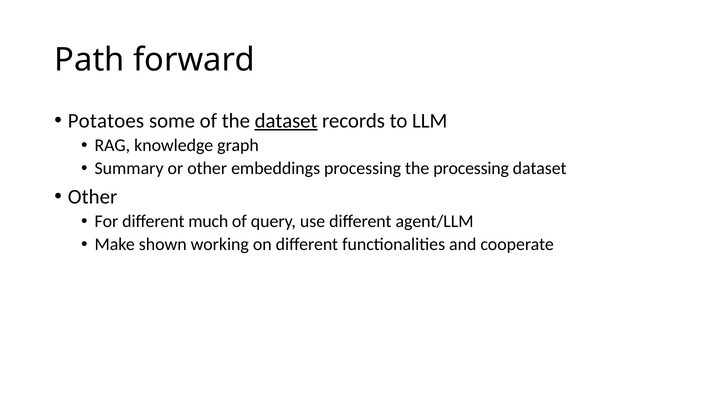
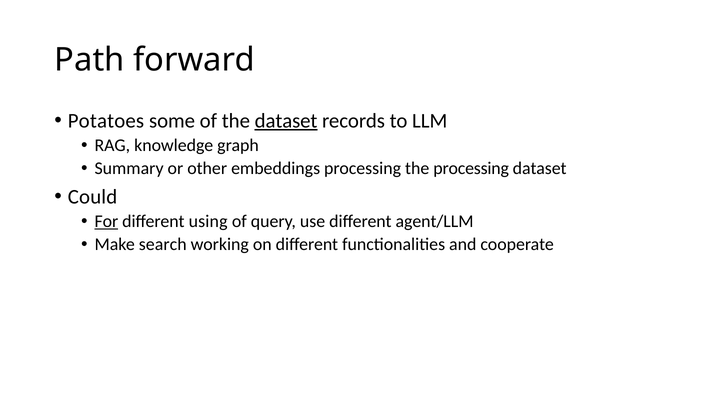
Other at (93, 197): Other -> Could
For underline: none -> present
much: much -> using
shown: shown -> search
